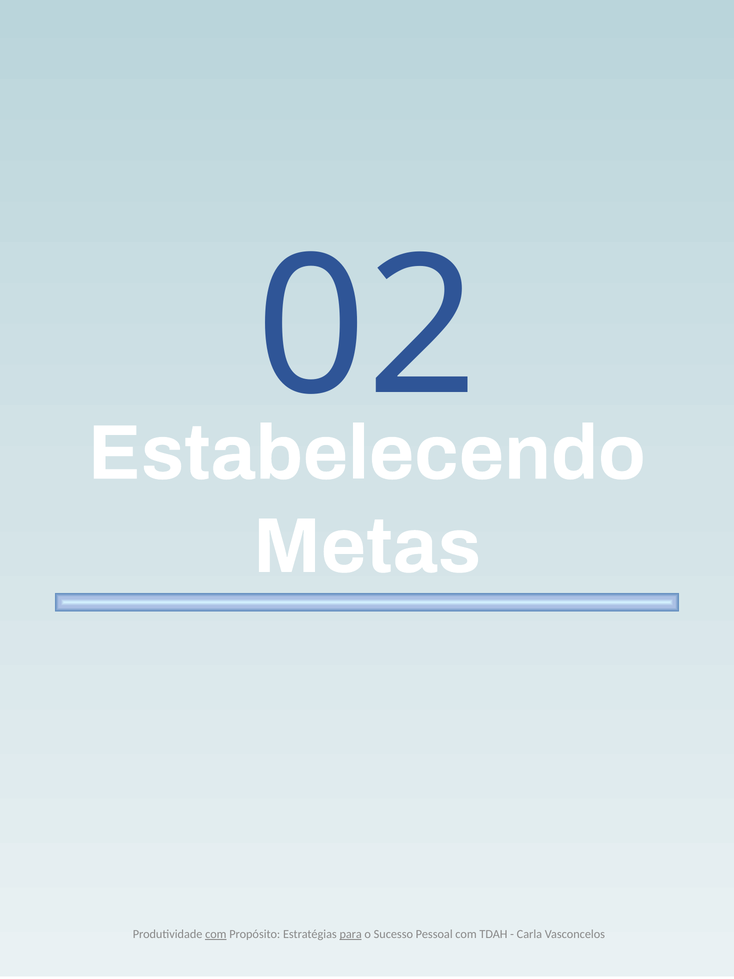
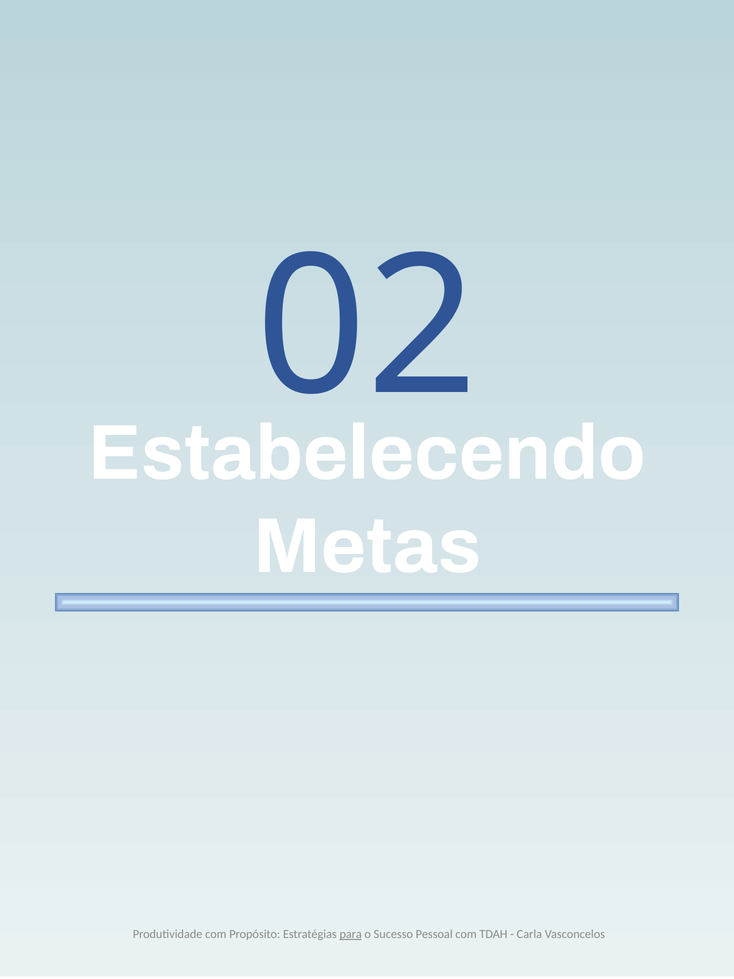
com at (216, 934) underline: present -> none
